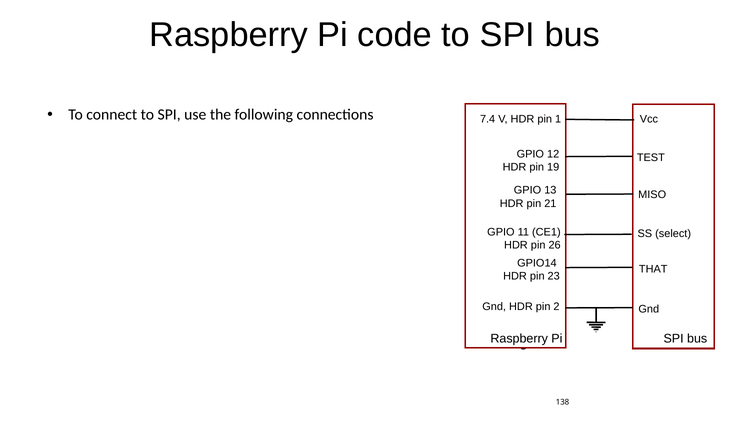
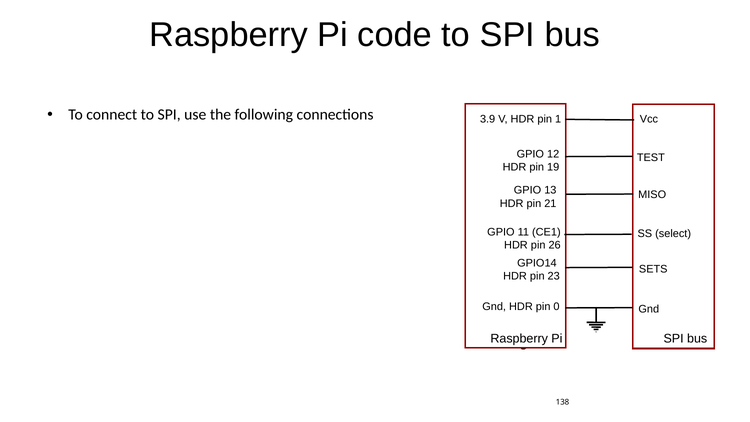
7.4: 7.4 -> 3.9
THAT: THAT -> SETS
2: 2 -> 0
